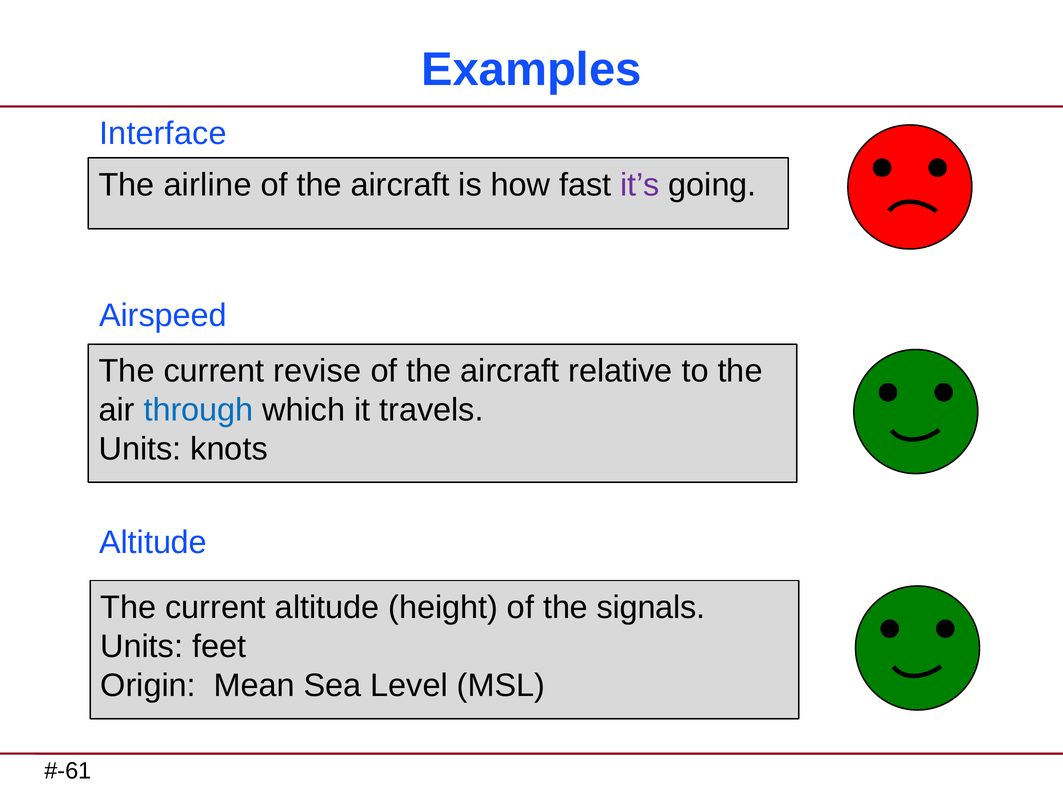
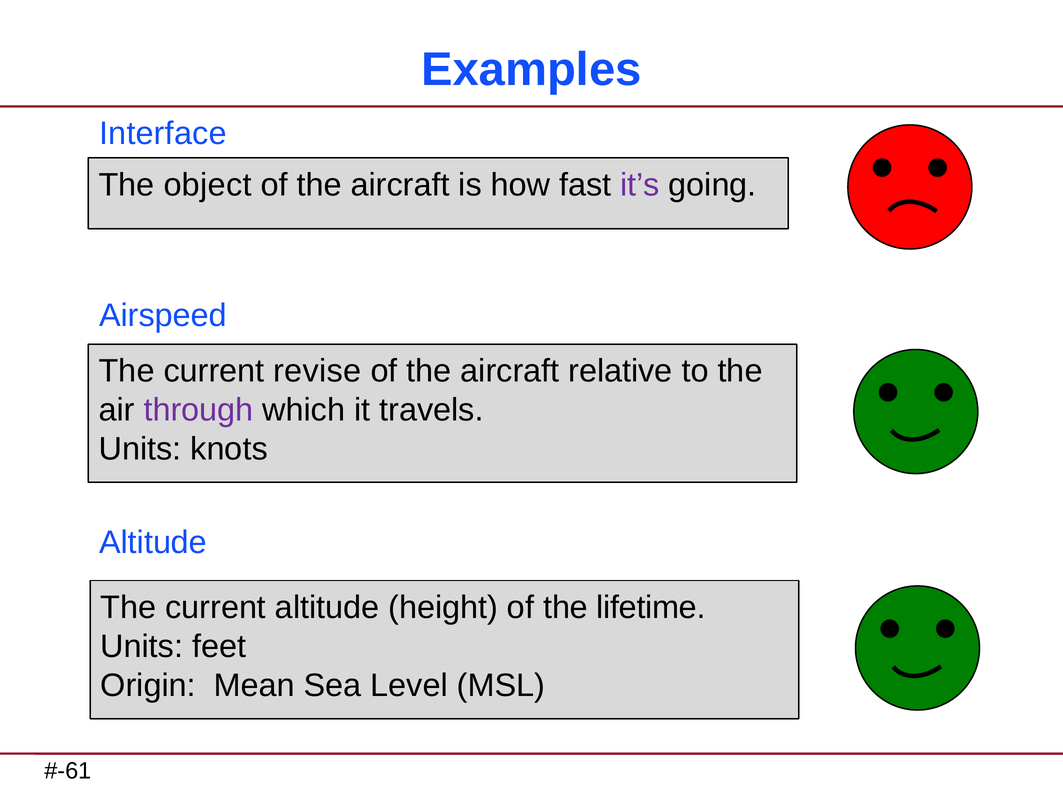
airline: airline -> object
through colour: blue -> purple
signals: signals -> lifetime
